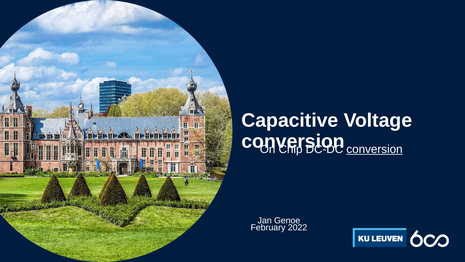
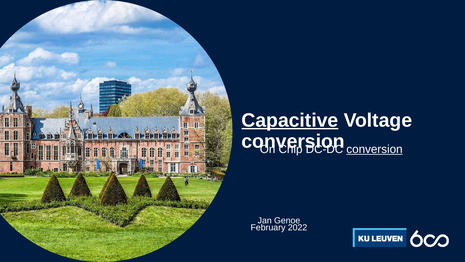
Capacitive underline: none -> present
